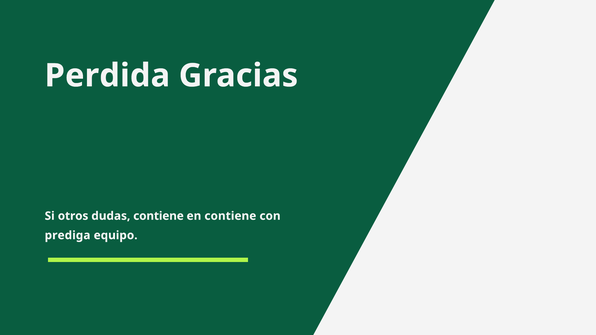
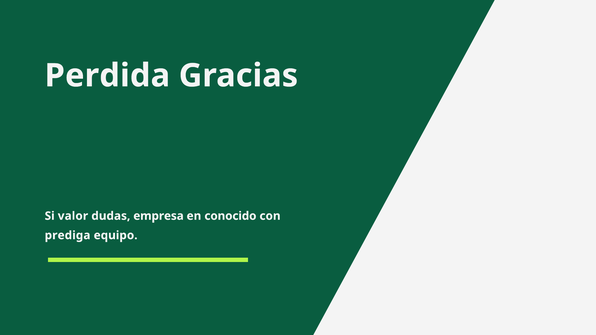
otros: otros -> valor
dudas contiene: contiene -> empresa
en contiene: contiene -> conocido
